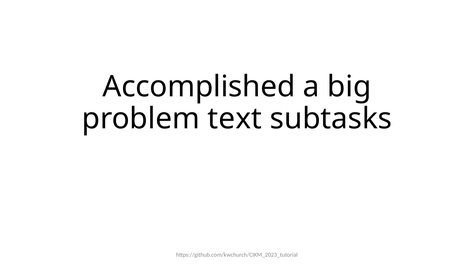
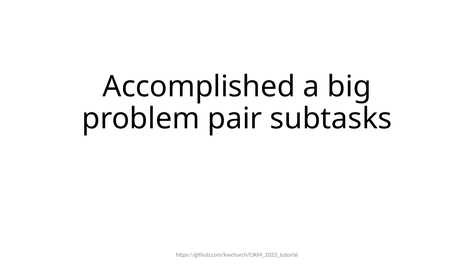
text: text -> pair
